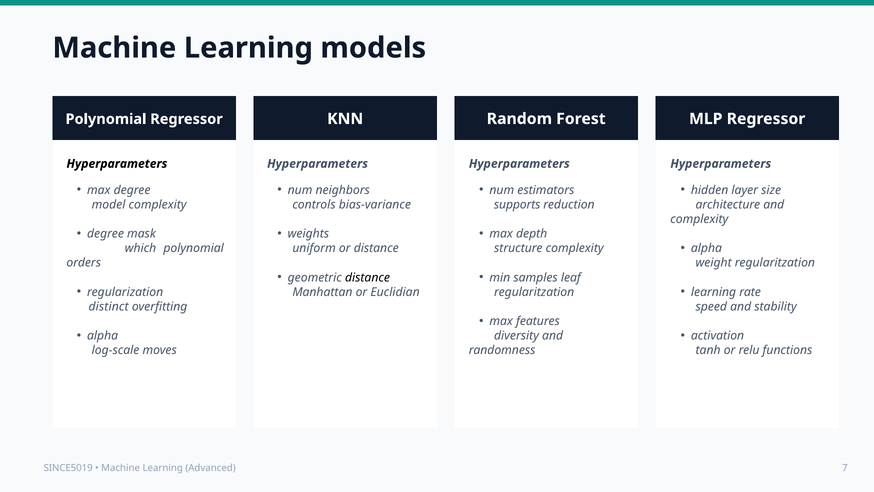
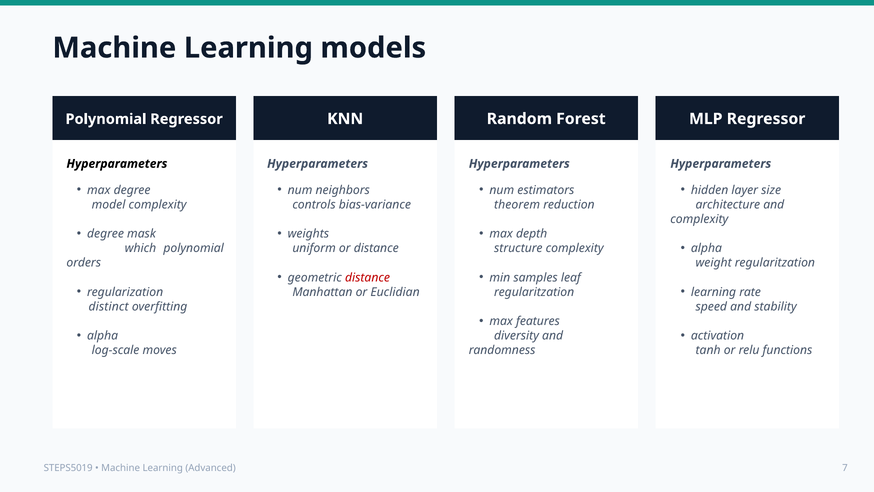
supports: supports -> theorem
distance at (368, 277) colour: black -> red
SINCE5019: SINCE5019 -> STEPS5019
